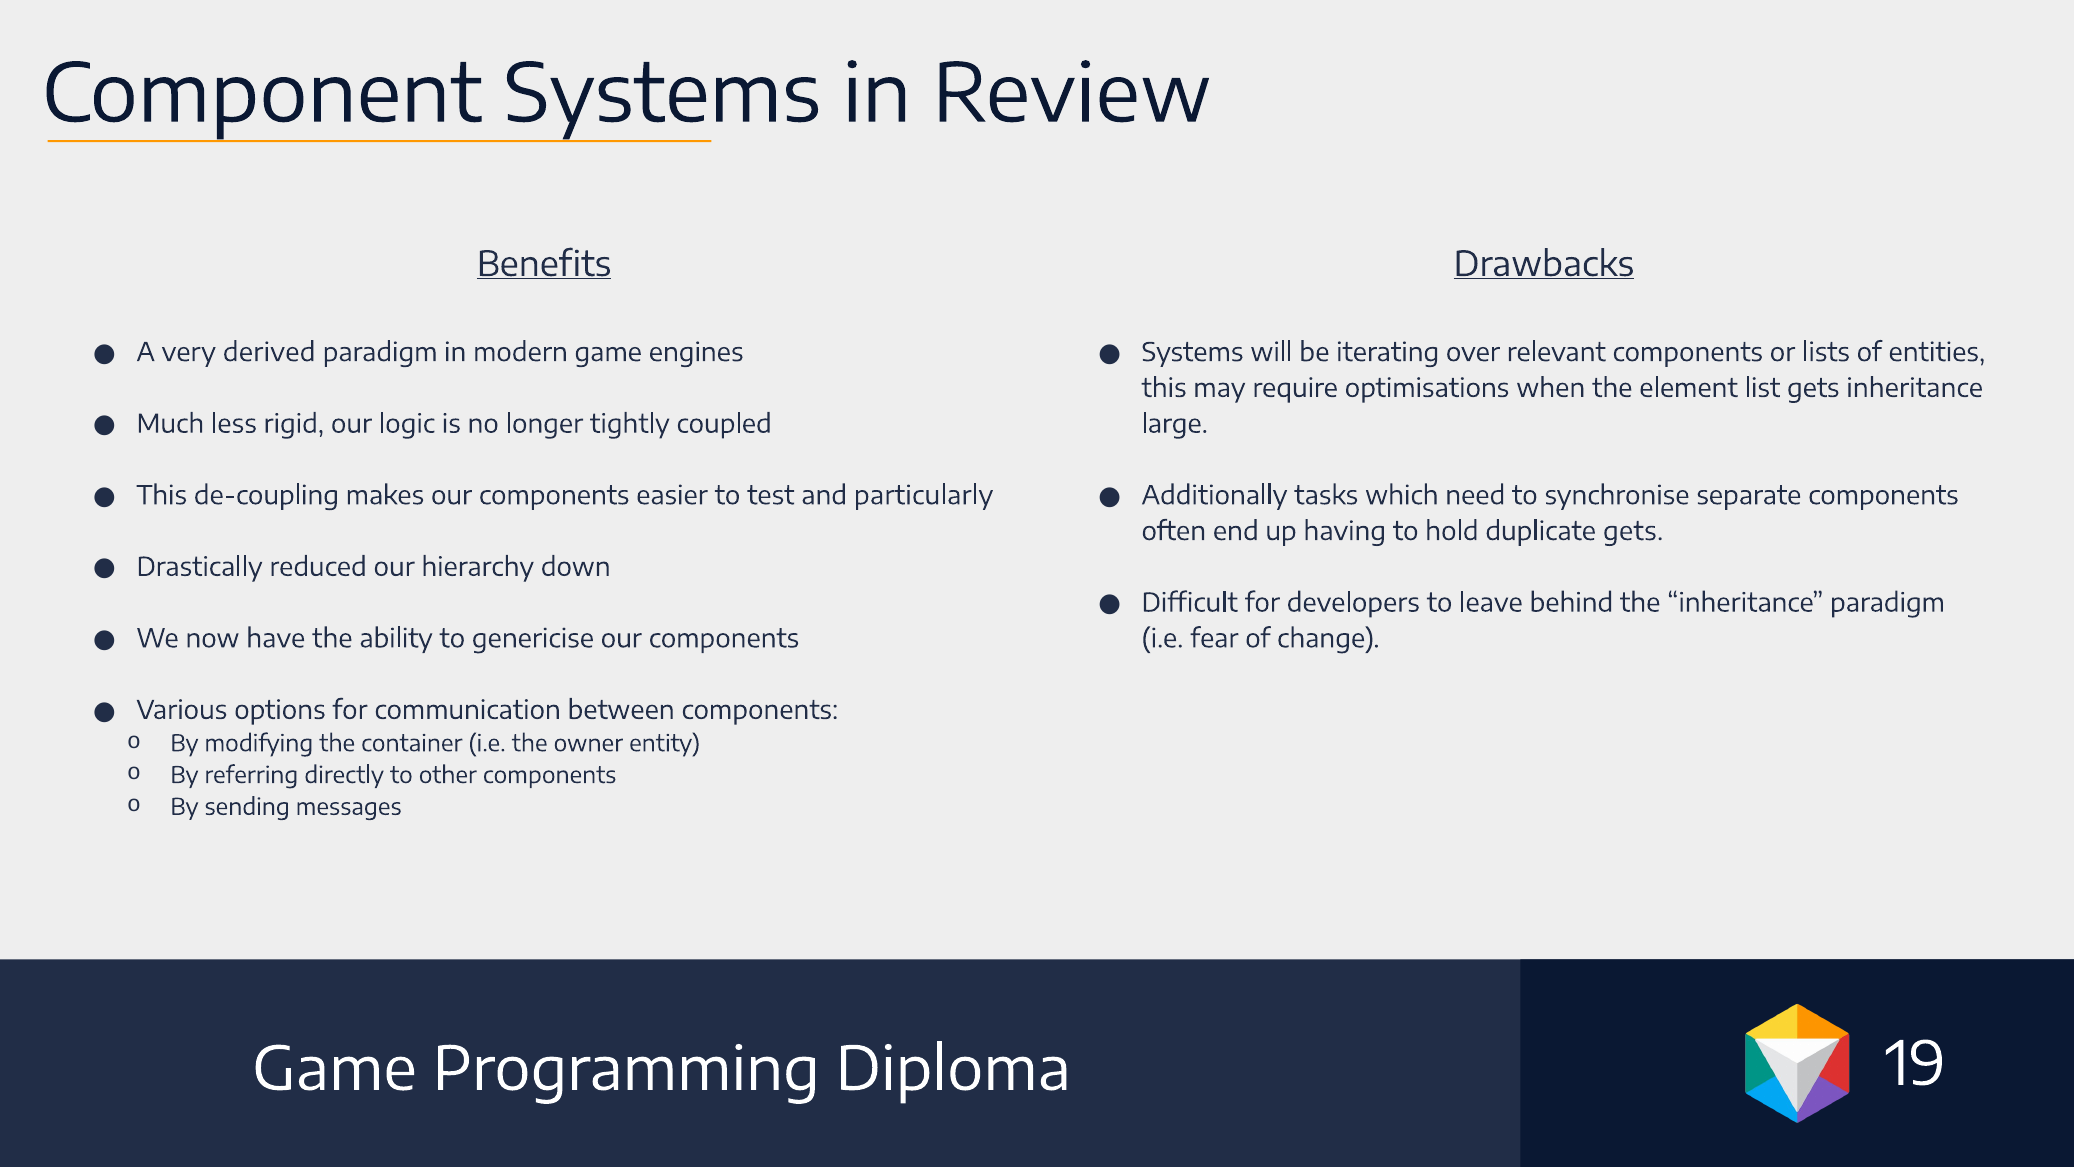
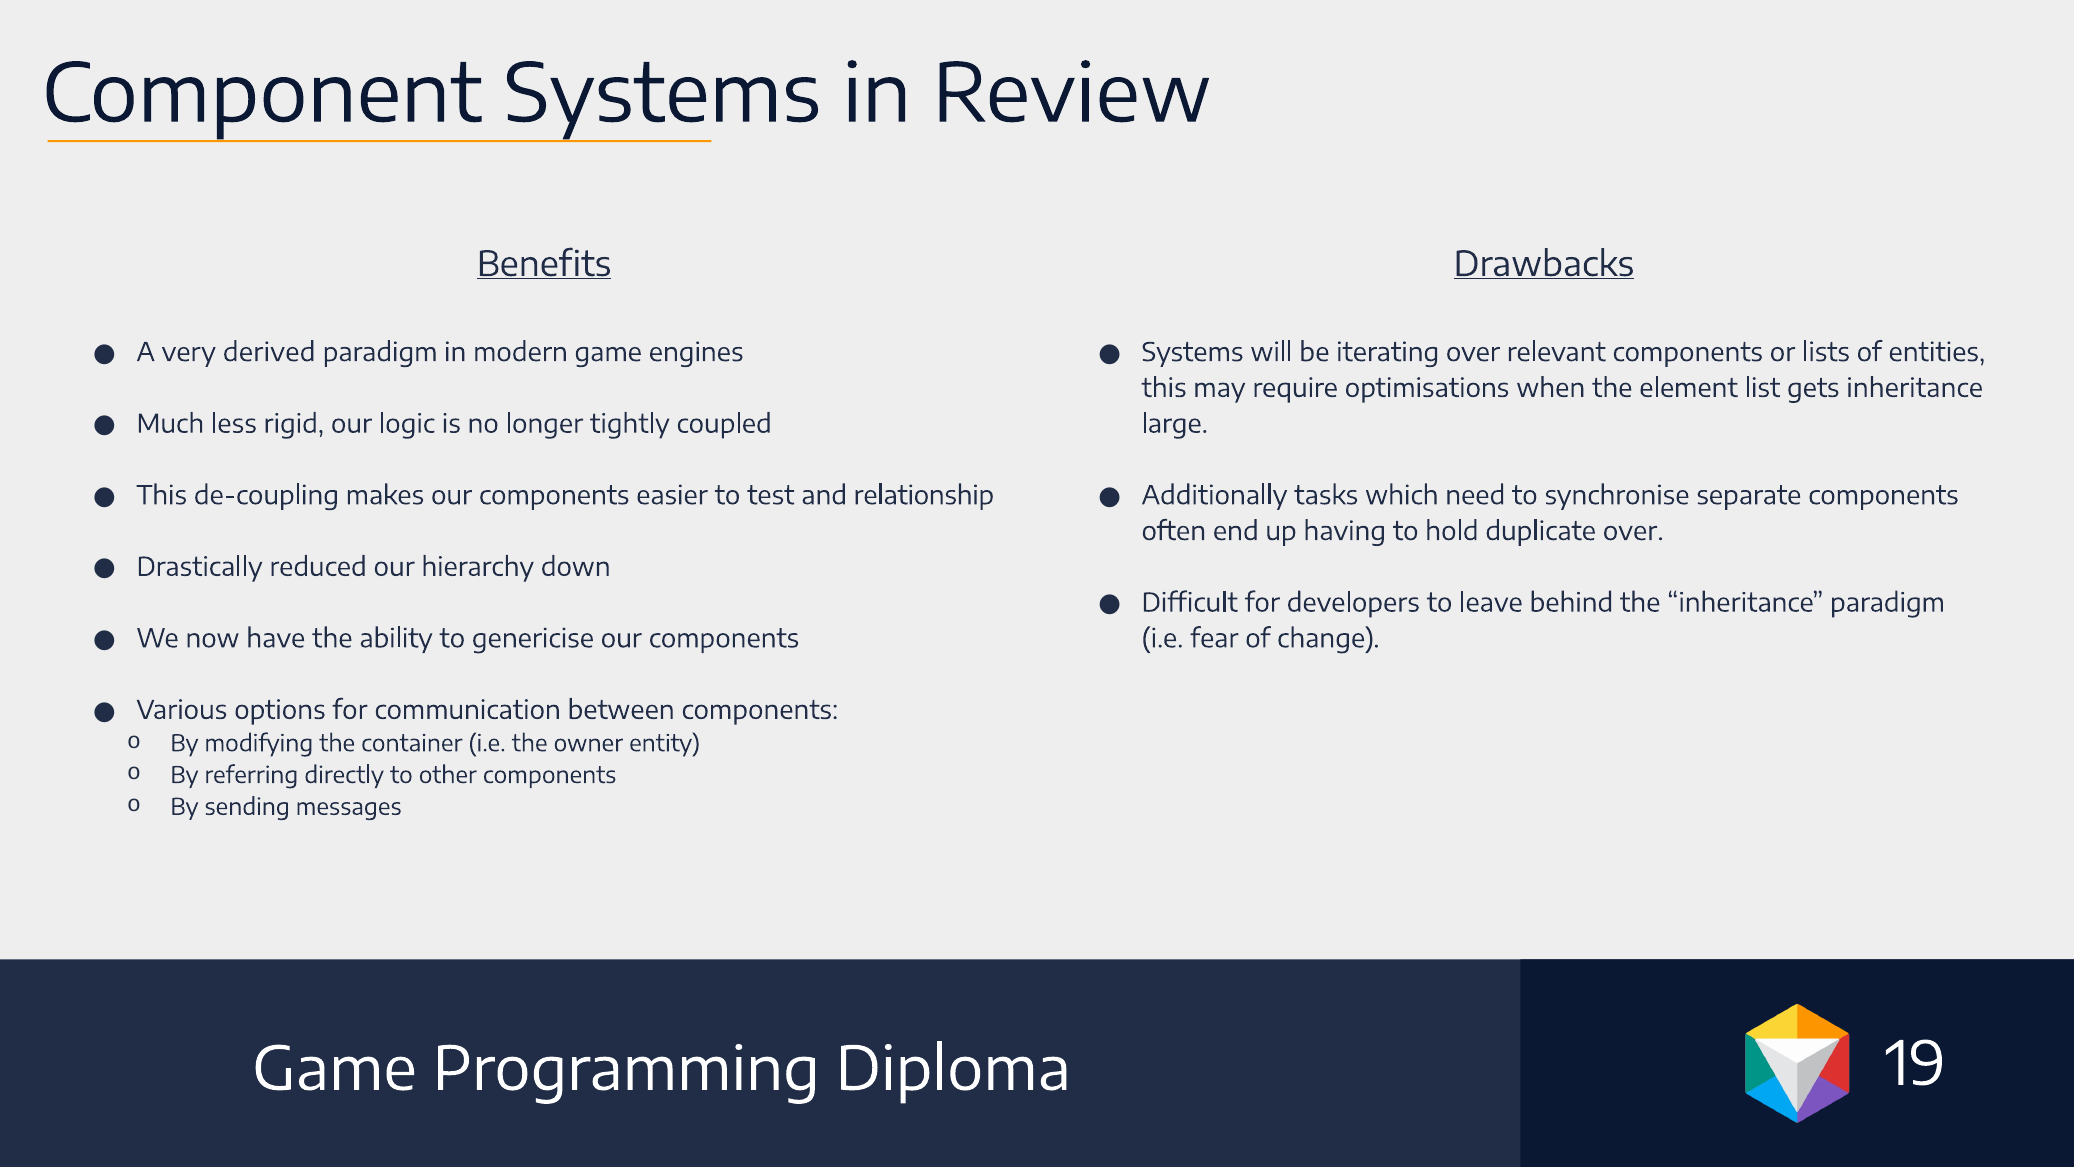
particularly: particularly -> relationship
duplicate gets: gets -> over
